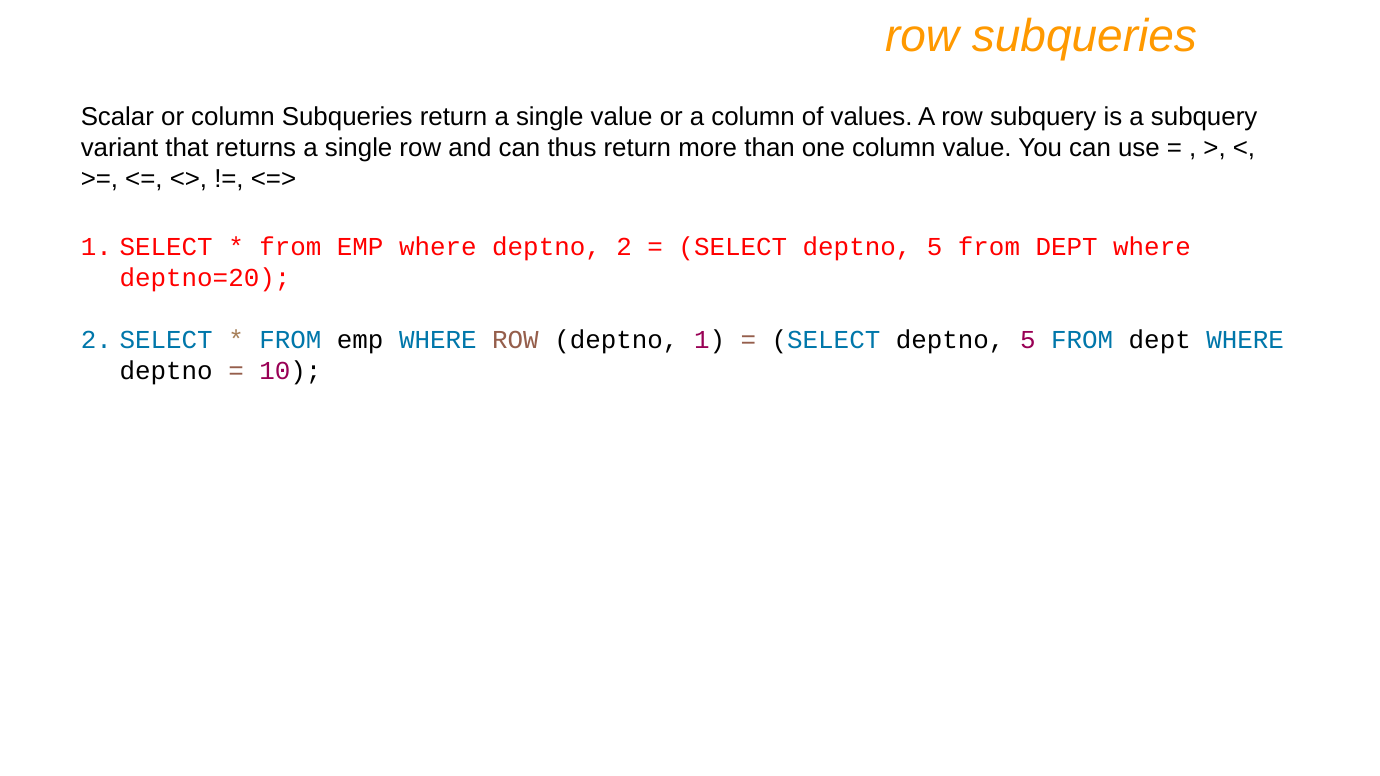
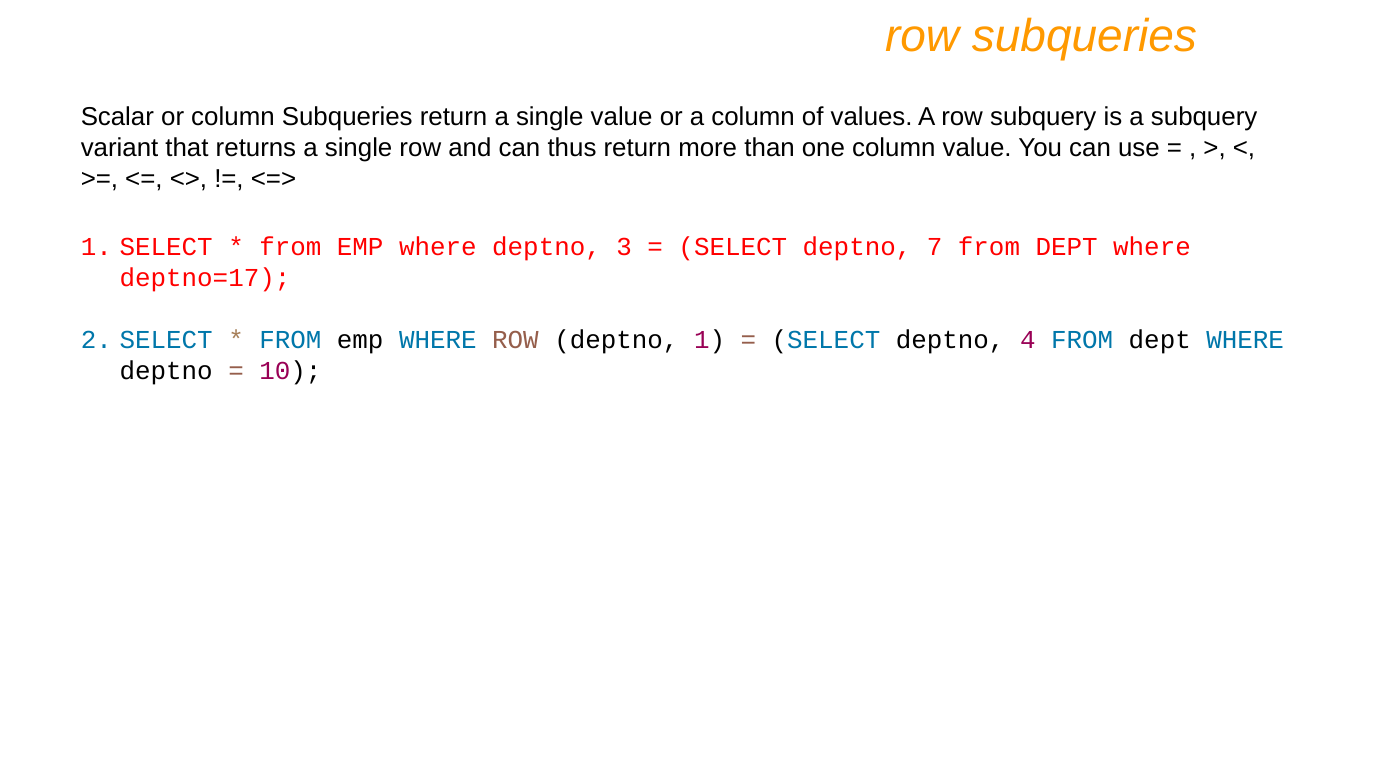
deptno 2: 2 -> 3
5 at (935, 247): 5 -> 7
deptno=20: deptno=20 -> deptno=17
5 at (1028, 340): 5 -> 4
